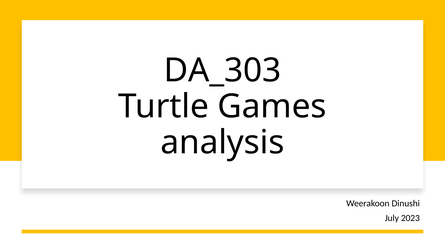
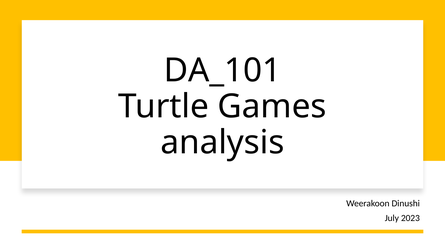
DA_303: DA_303 -> DA_101
